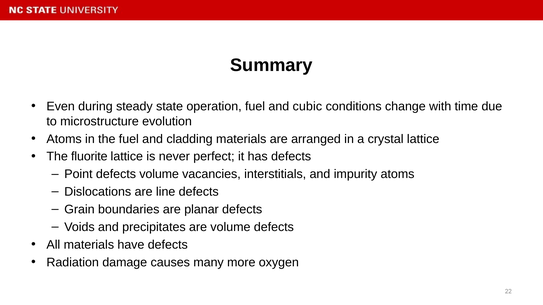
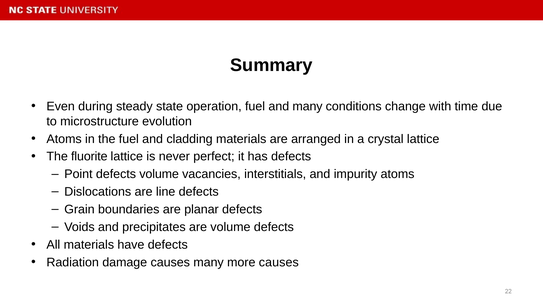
and cubic: cubic -> many
more oxygen: oxygen -> causes
